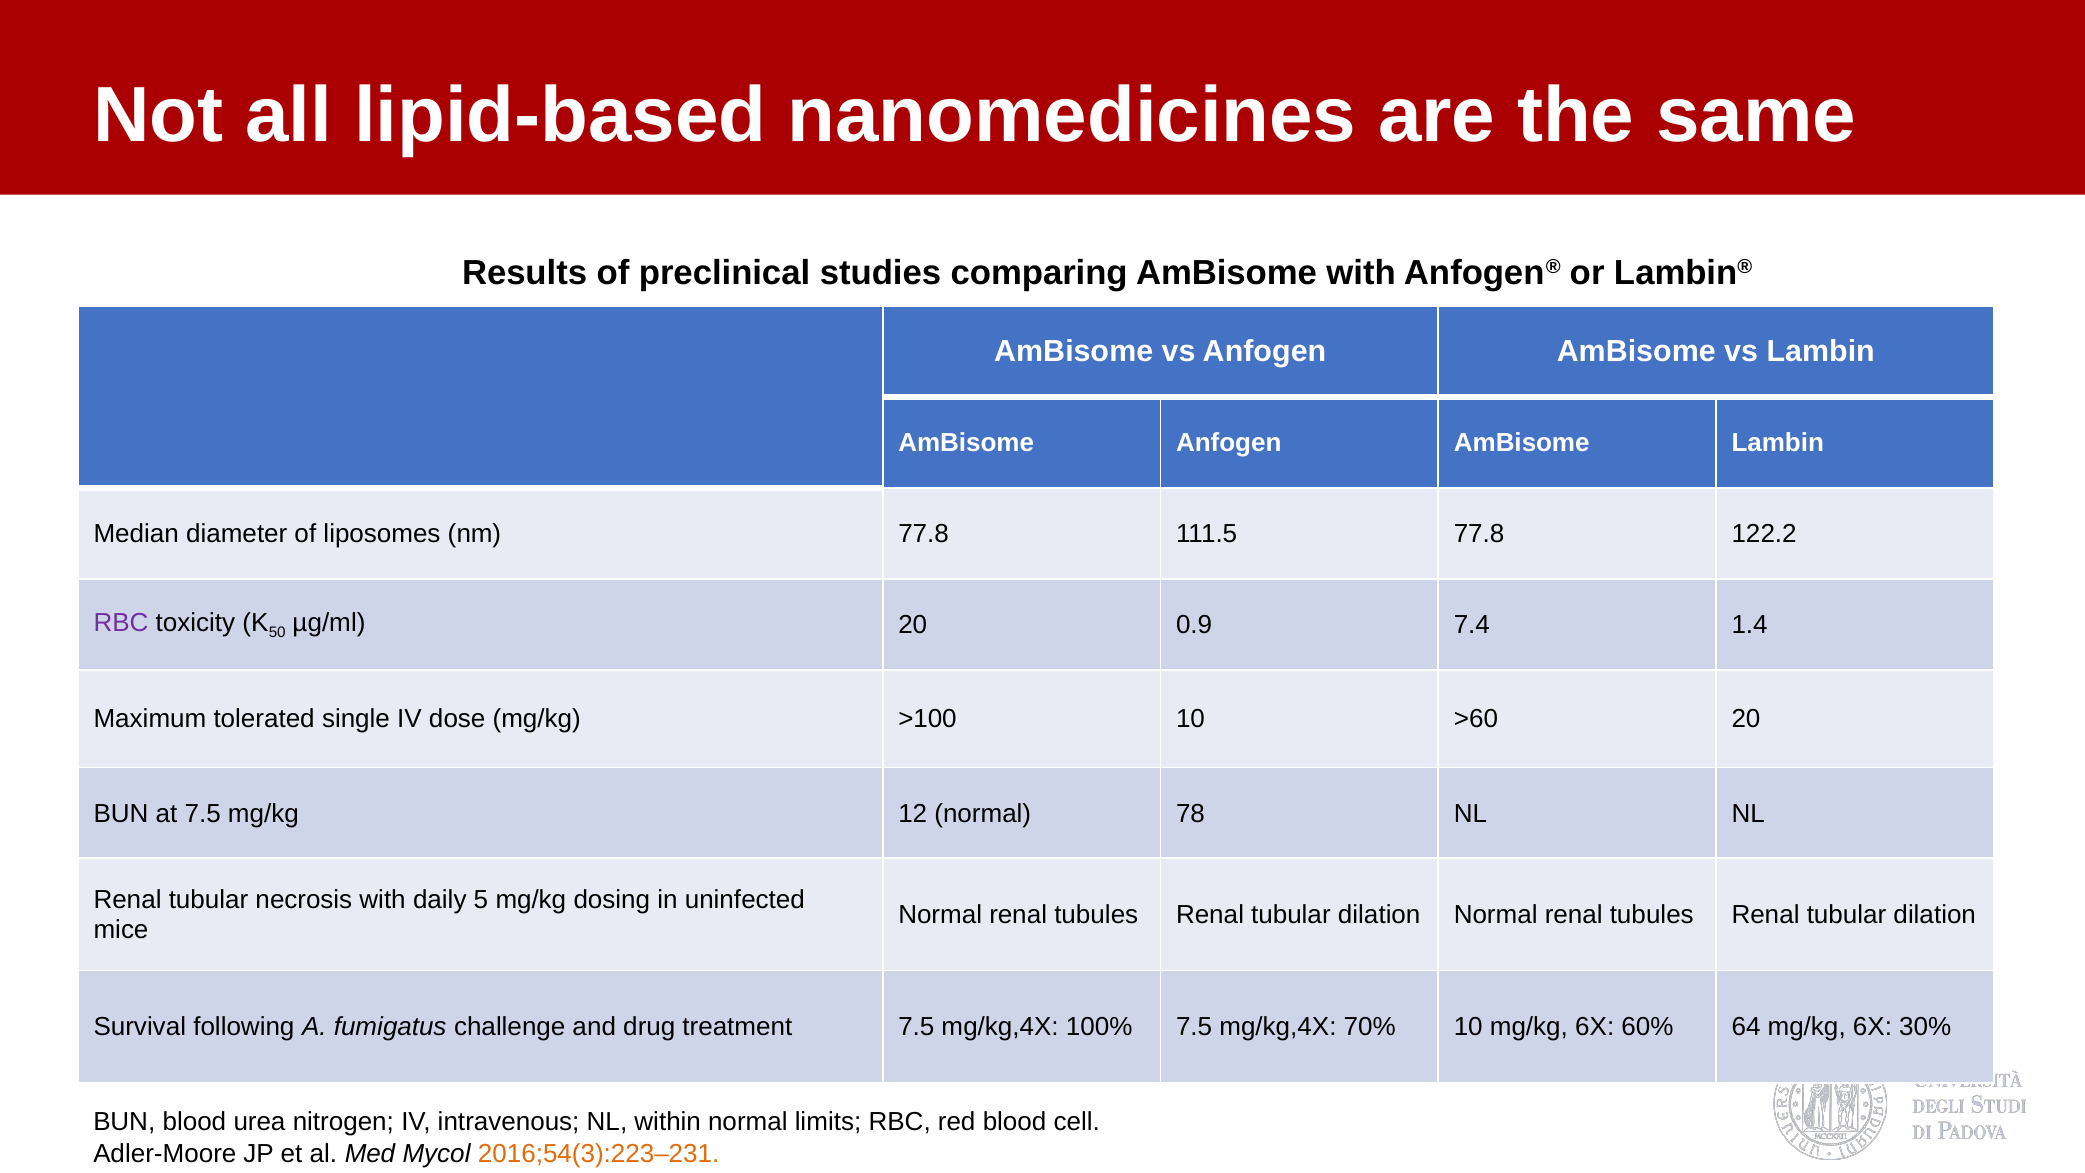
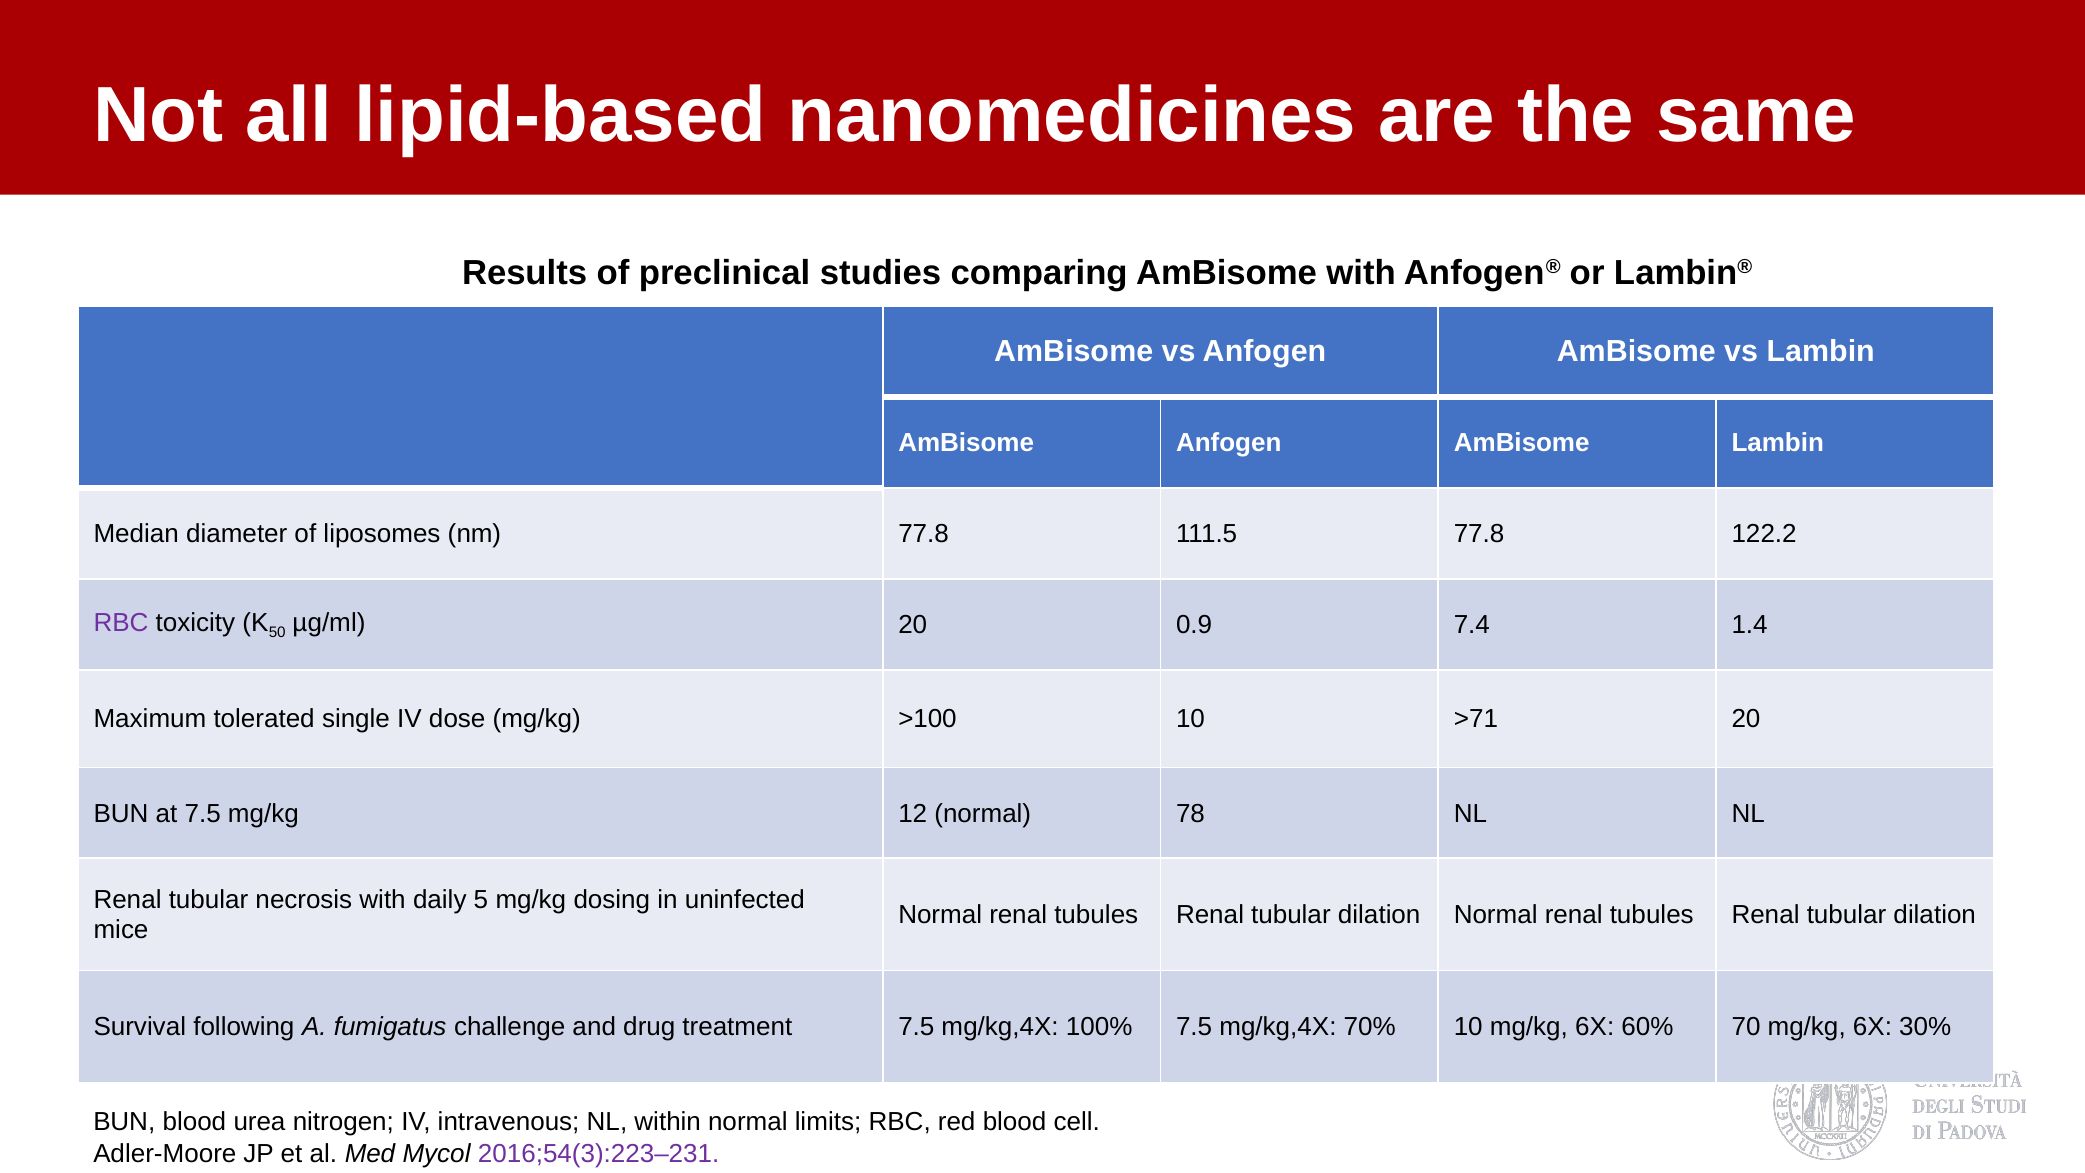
>60: >60 -> >71
64: 64 -> 70
2016;54(3):223–231 colour: orange -> purple
